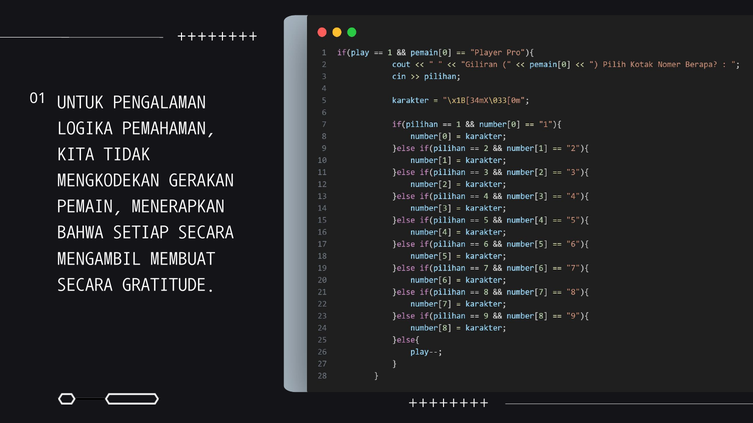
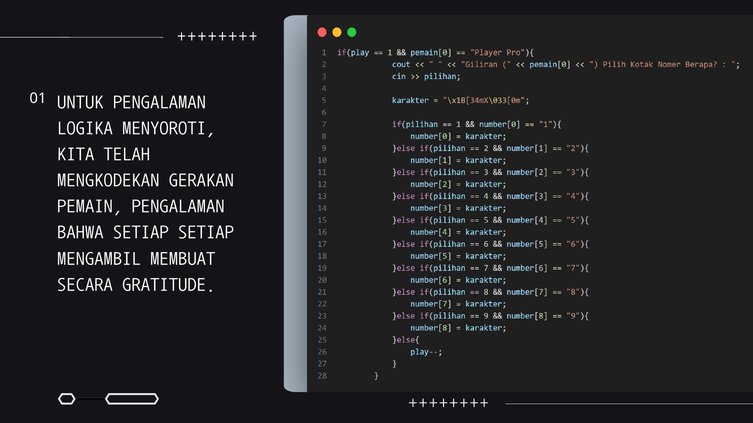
PEMAHAMAN: PEMAHAMAN -> MENYOROTI
TIDAK: TIDAK -> TELAH
PEMAIN MENERAPKAN: MENERAPKAN -> PENGALAMAN
SETIAP SECARA: SECARA -> SETIAP
